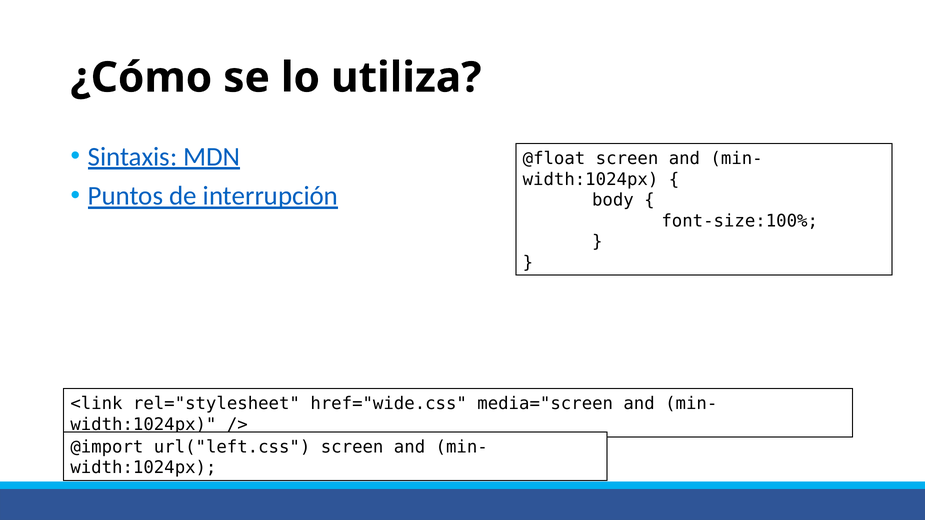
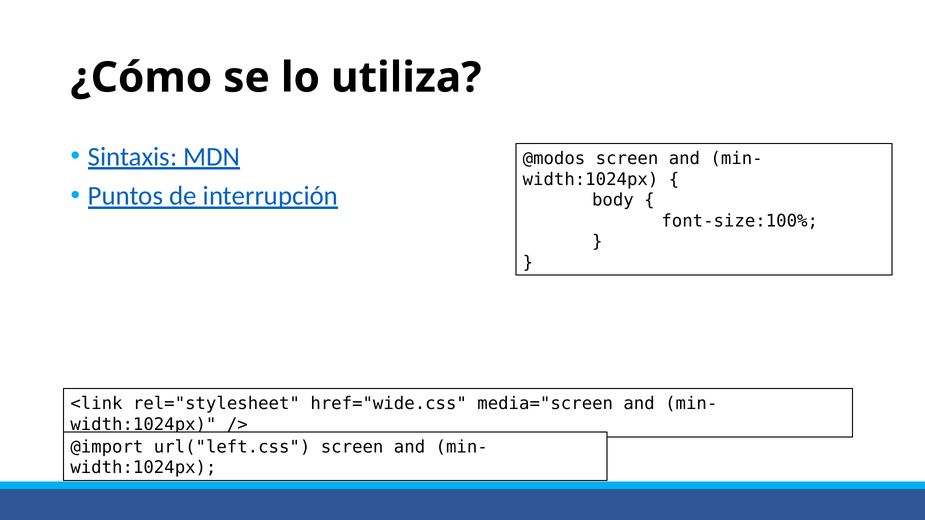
@float: @float -> @modos
